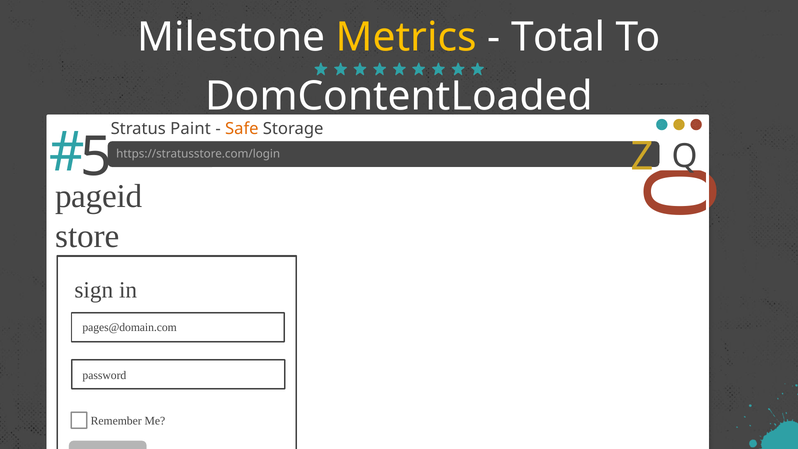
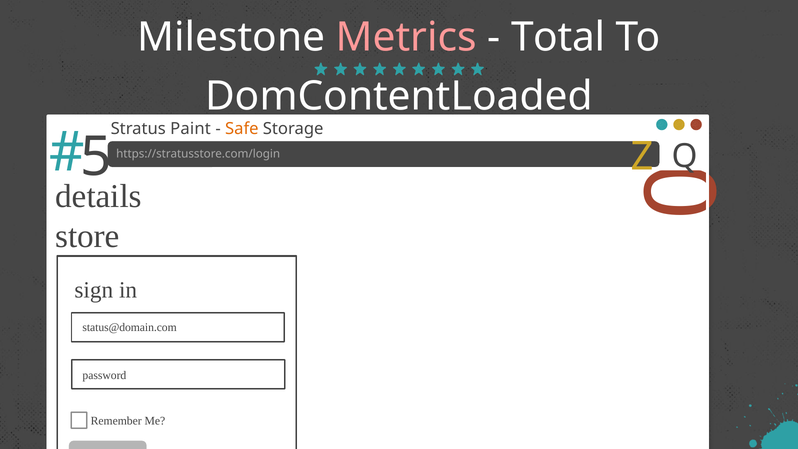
Metrics colour: yellow -> pink
pageid: pageid -> details
pages@domain.com: pages@domain.com -> status@domain.com
